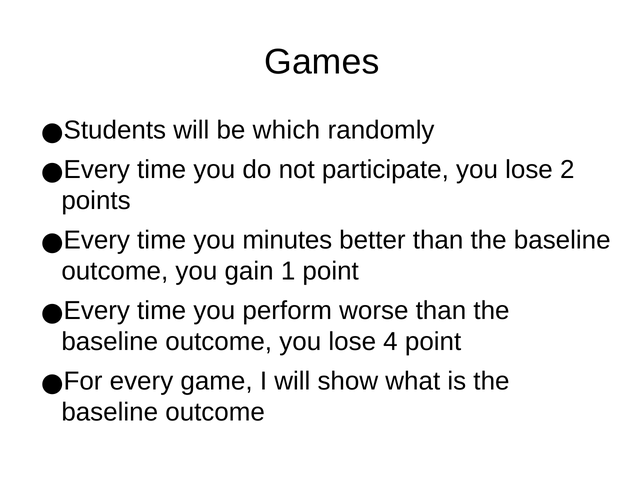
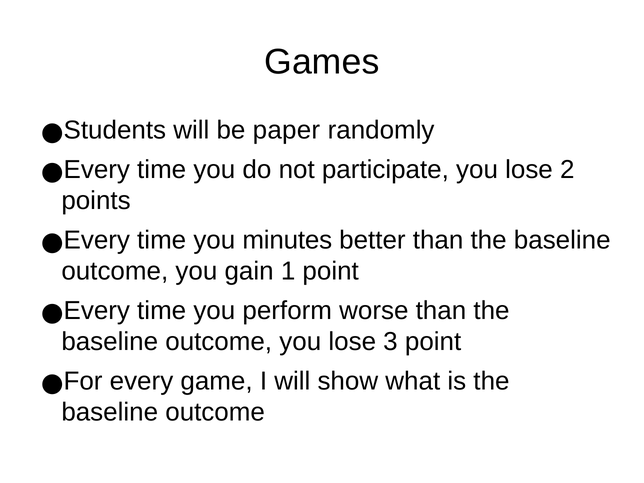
which: which -> paper
4: 4 -> 3
